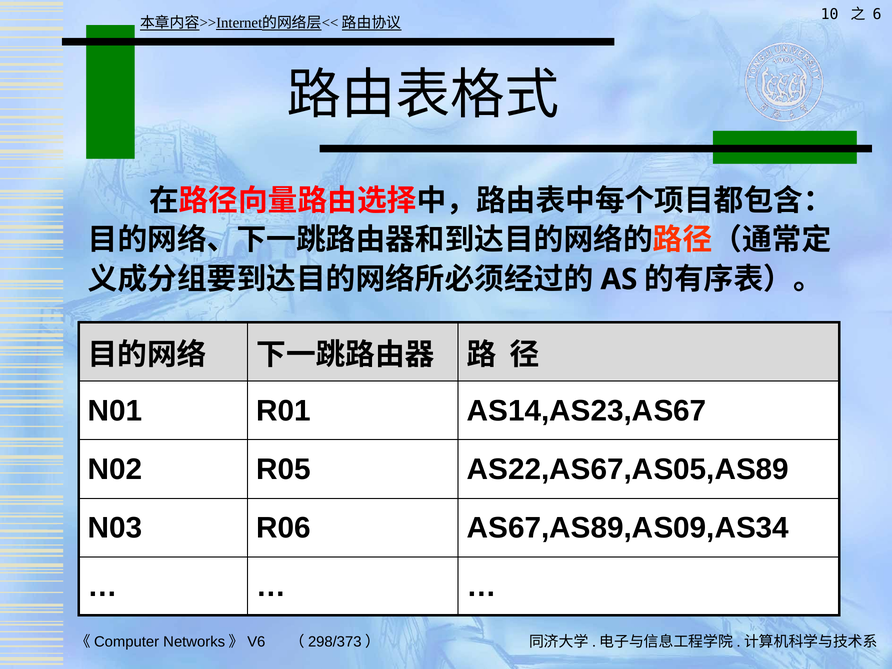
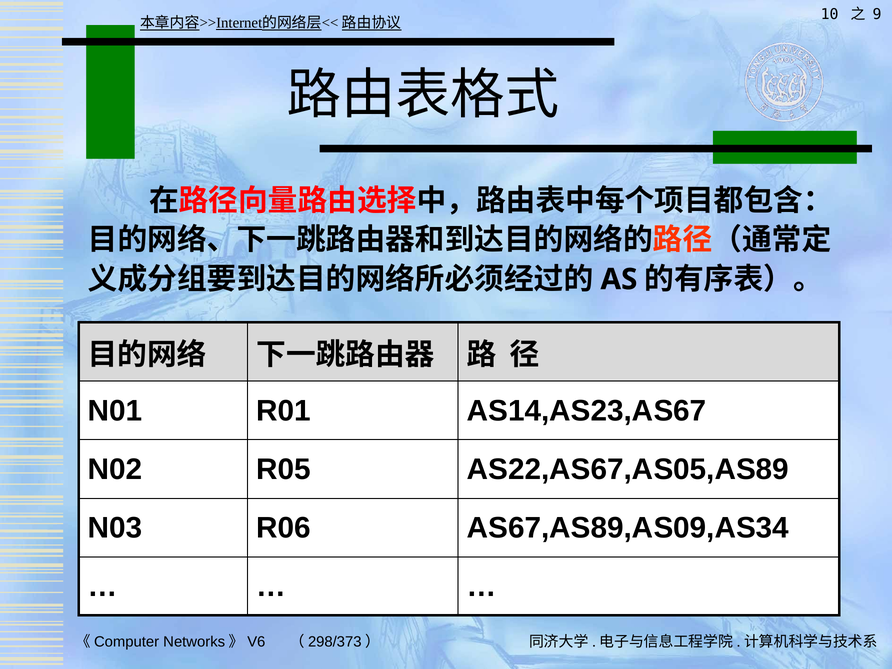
6: 6 -> 9
